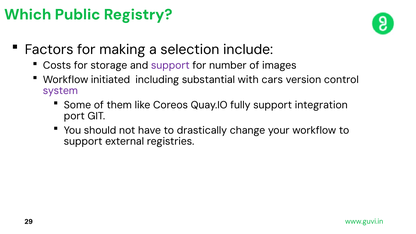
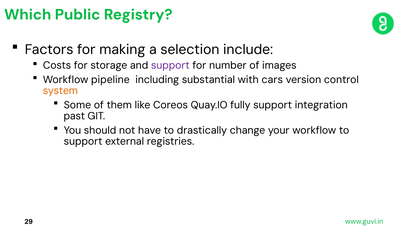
initiated: initiated -> pipeline
system colour: purple -> orange
port: port -> past
